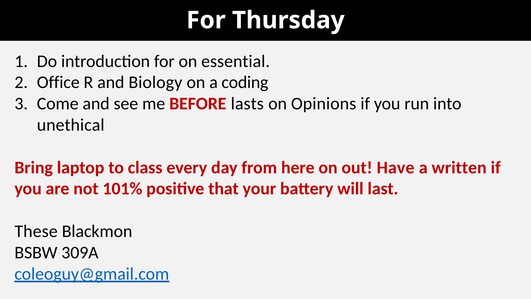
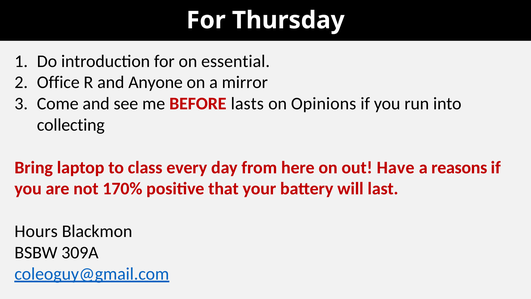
Biology: Biology -> Anyone
coding: coding -> mirror
unethical: unethical -> collecting
written: written -> reasons
101%: 101% -> 170%
These: These -> Hours
